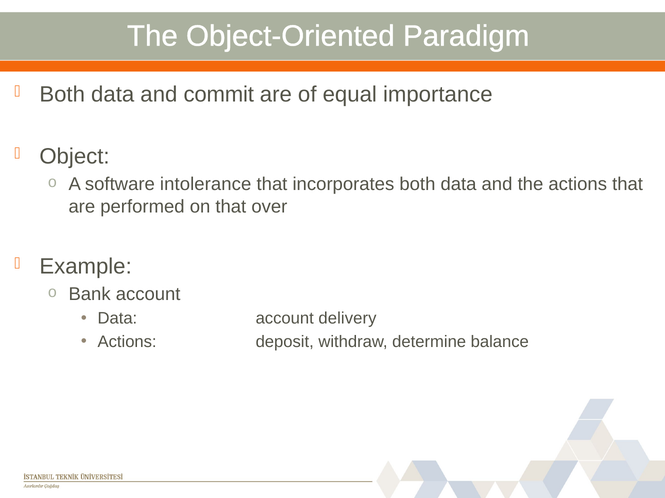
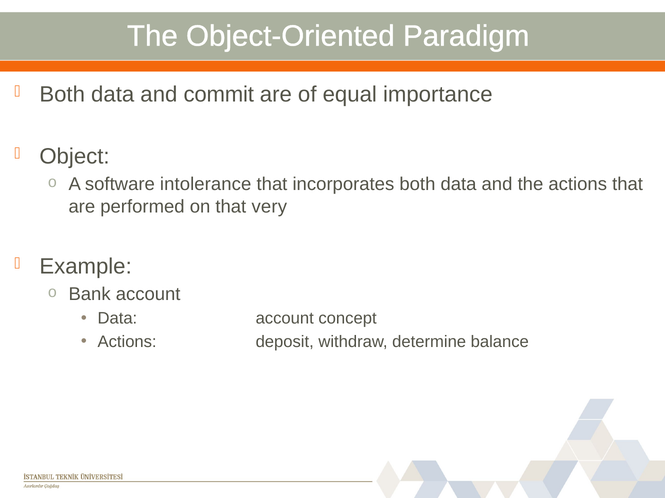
over: over -> very
delivery: delivery -> concept
